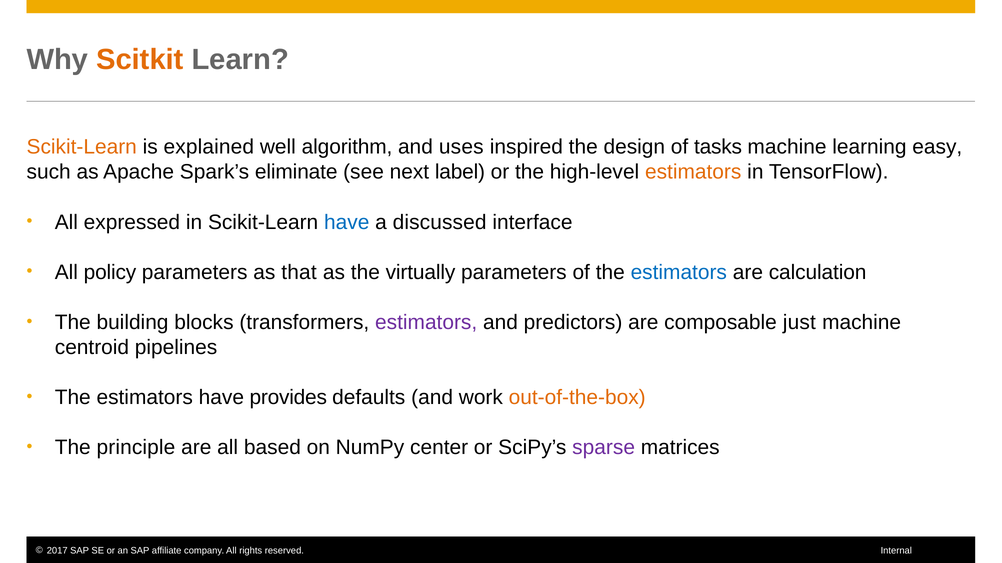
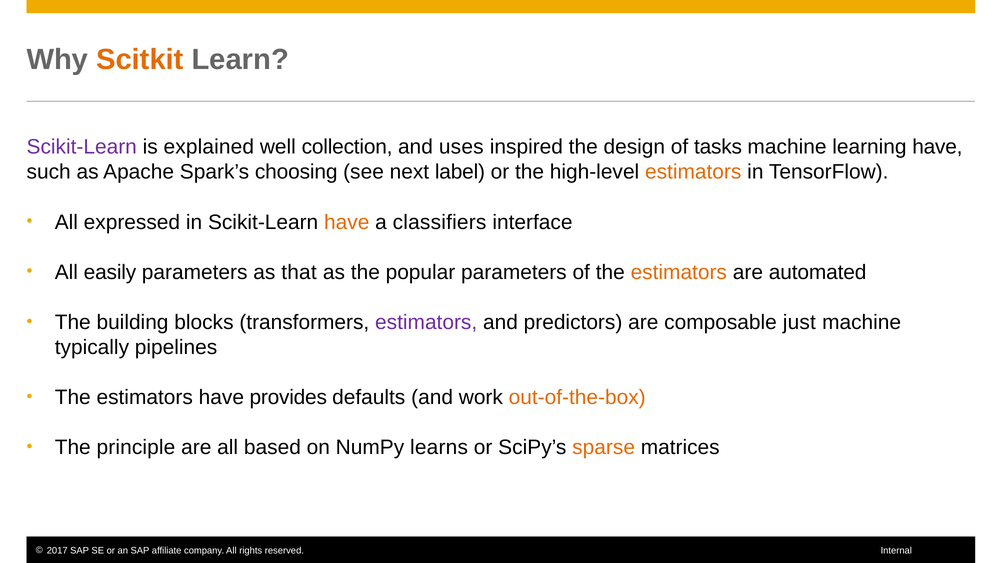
Scikit-Learn at (82, 147) colour: orange -> purple
algorithm: algorithm -> collection
learning easy: easy -> have
eliminate: eliminate -> choosing
have at (347, 222) colour: blue -> orange
discussed: discussed -> classifiers
policy: policy -> easily
virtually: virtually -> popular
estimators at (679, 273) colour: blue -> orange
calculation: calculation -> automated
centroid: centroid -> typically
center: center -> learns
sparse colour: purple -> orange
